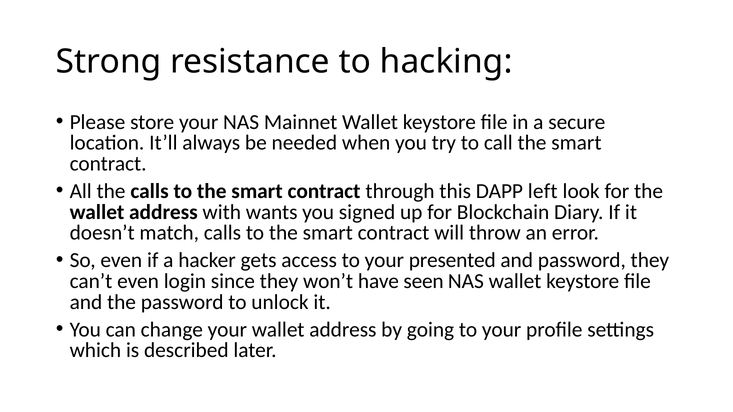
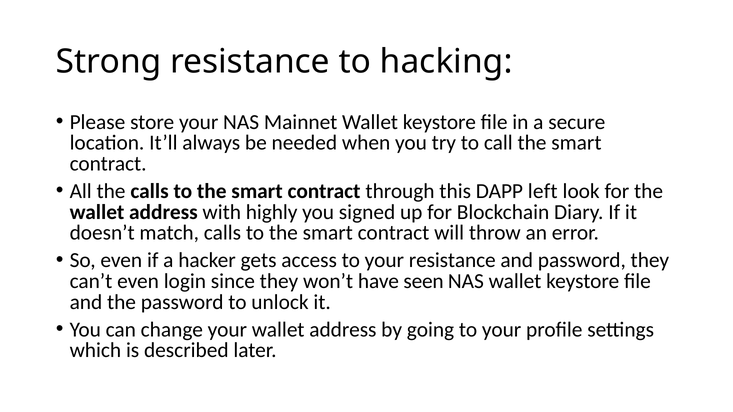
wants: wants -> highly
your presented: presented -> resistance
